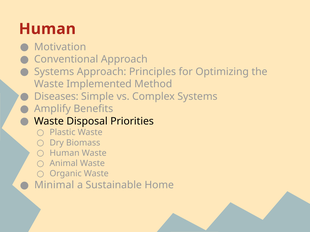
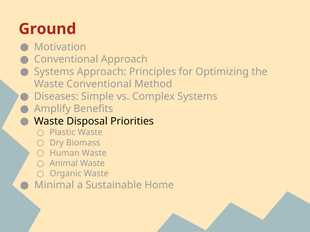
Human at (47, 29): Human -> Ground
Waste Implemented: Implemented -> Conventional
